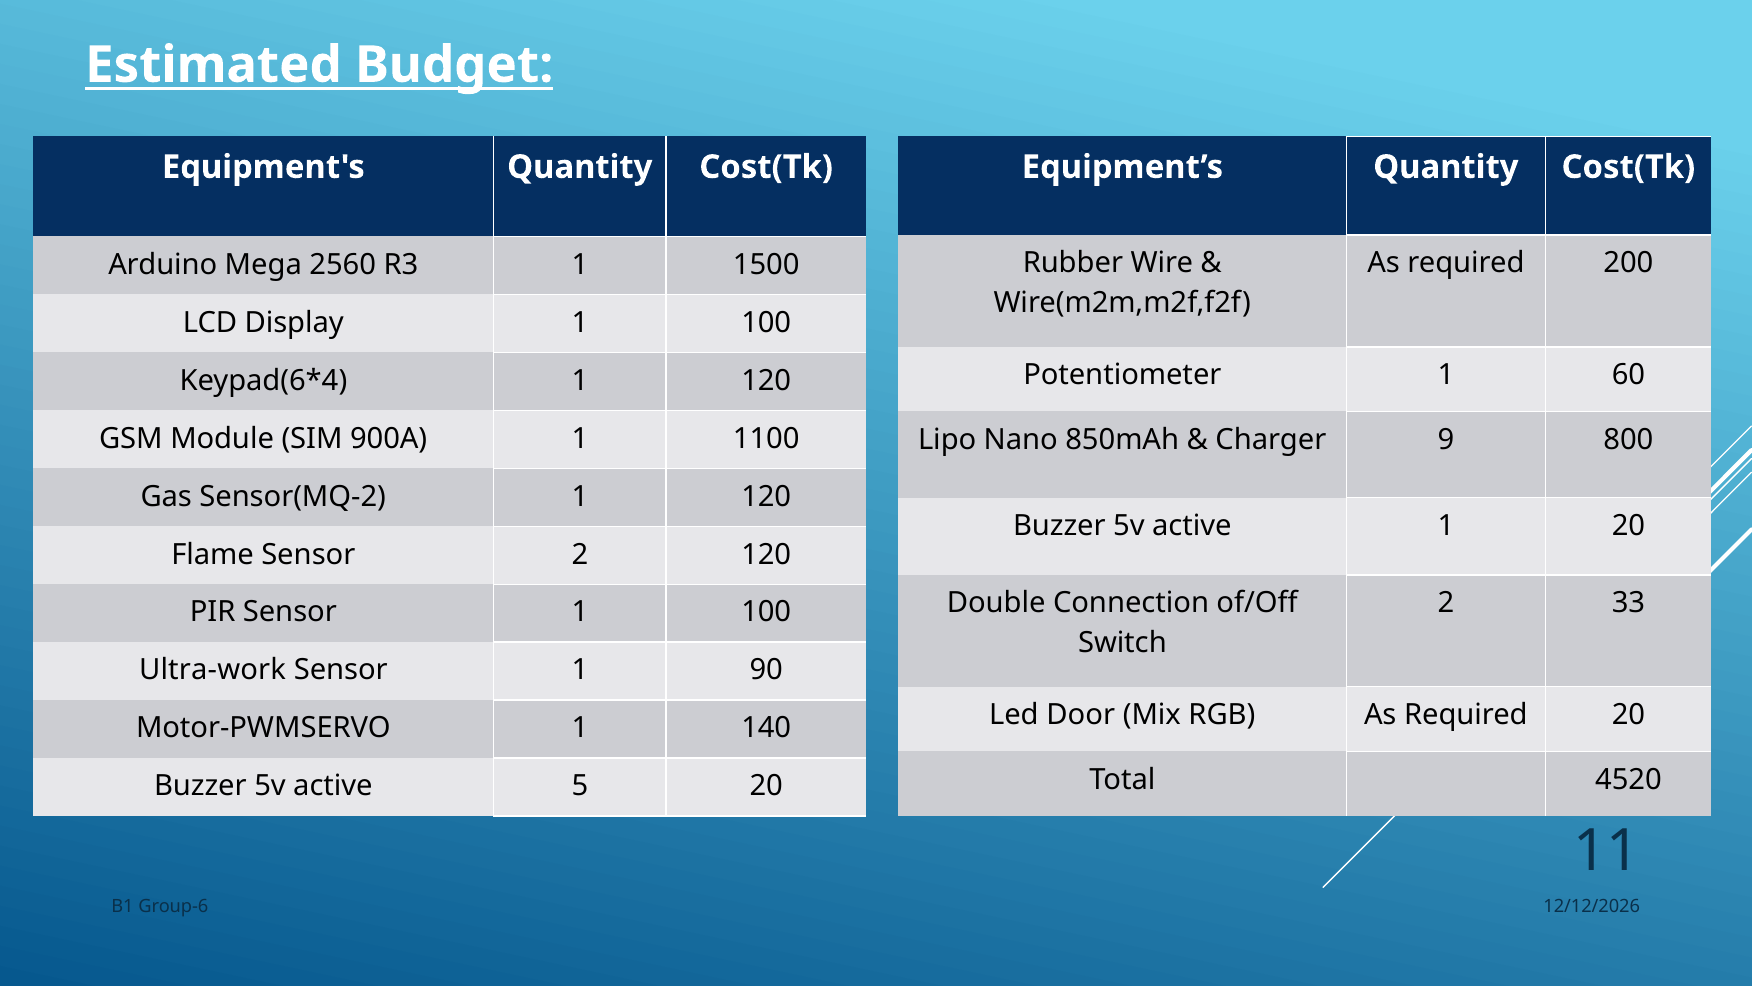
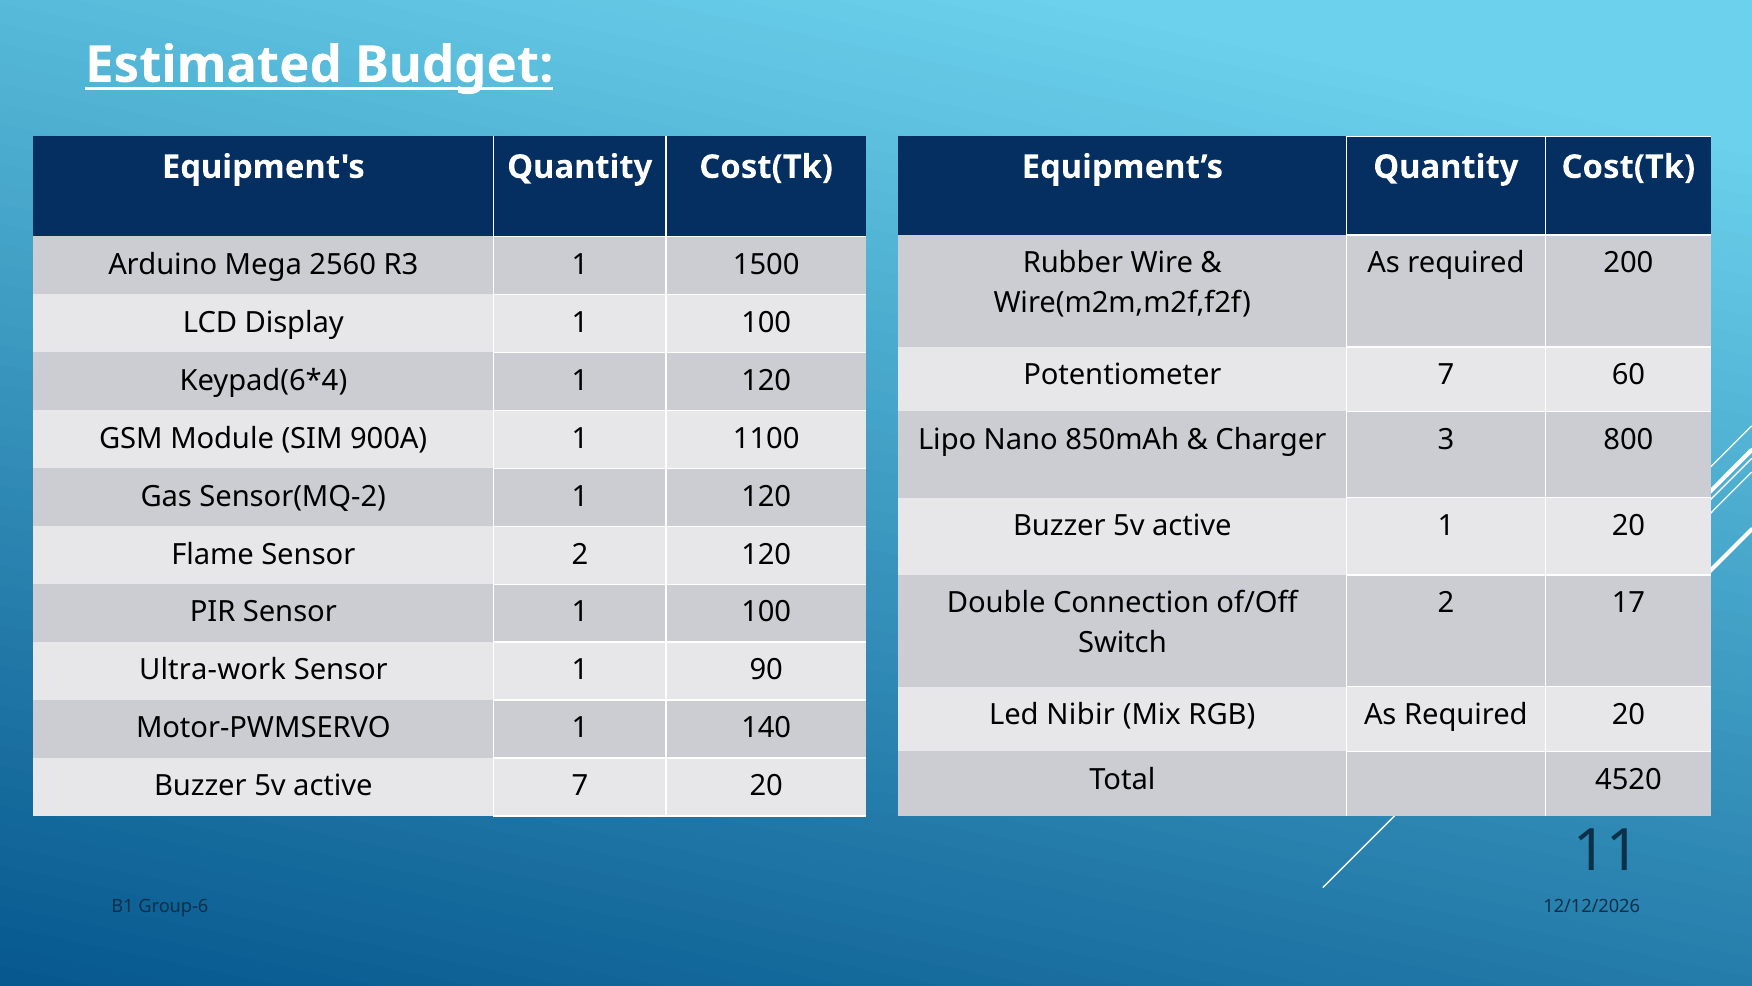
Potentiometer 1: 1 -> 7
9: 9 -> 3
33: 33 -> 17
Door: Door -> Nibir
active 5: 5 -> 7
